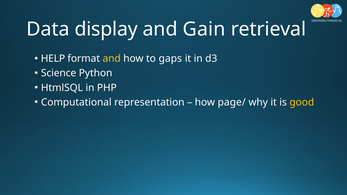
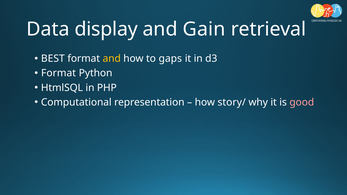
HELP: HELP -> BEST
Science at (59, 73): Science -> Format
page/: page/ -> story/
good colour: yellow -> pink
